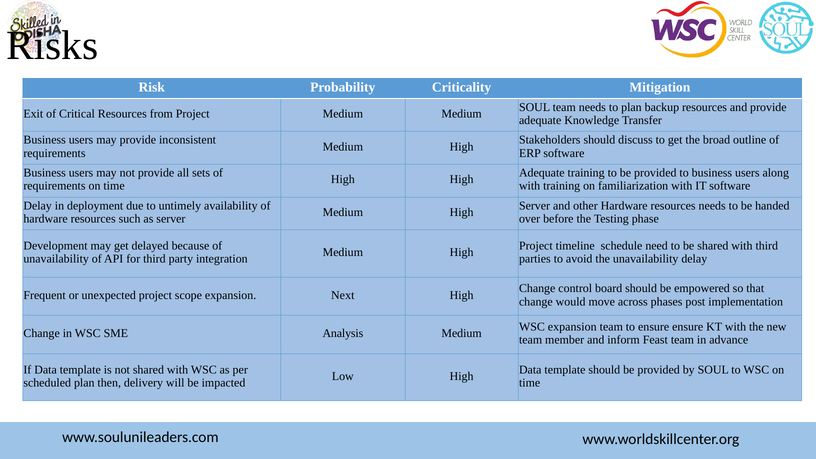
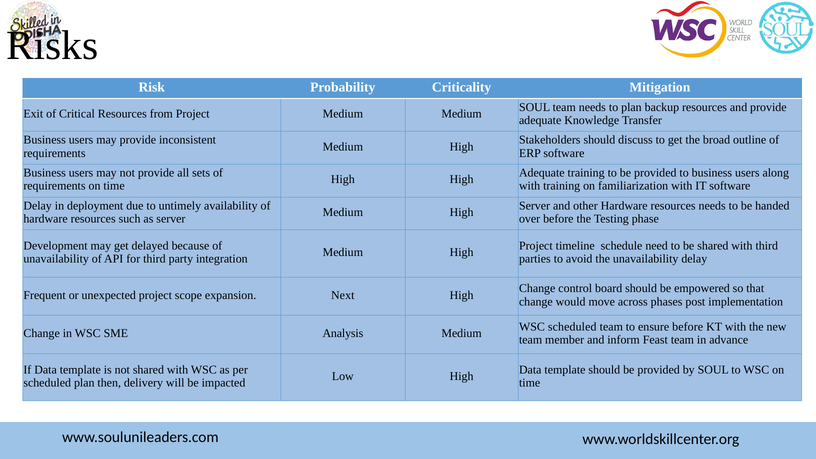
WSC expansion: expansion -> scheduled
ensure ensure: ensure -> before
